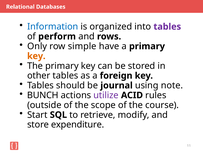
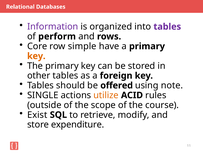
Information colour: blue -> purple
Only: Only -> Core
journal: journal -> offered
BUNCH: BUNCH -> SINGLE
utilize colour: purple -> orange
Start: Start -> Exist
